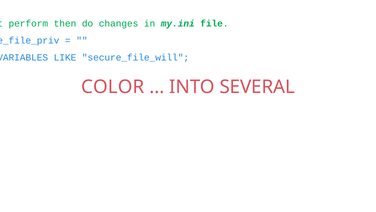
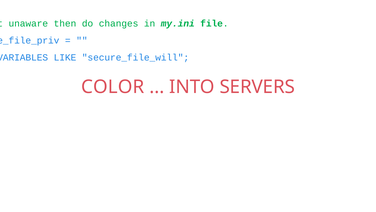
perform: perform -> unaware
SEVERAL: SEVERAL -> SERVERS
